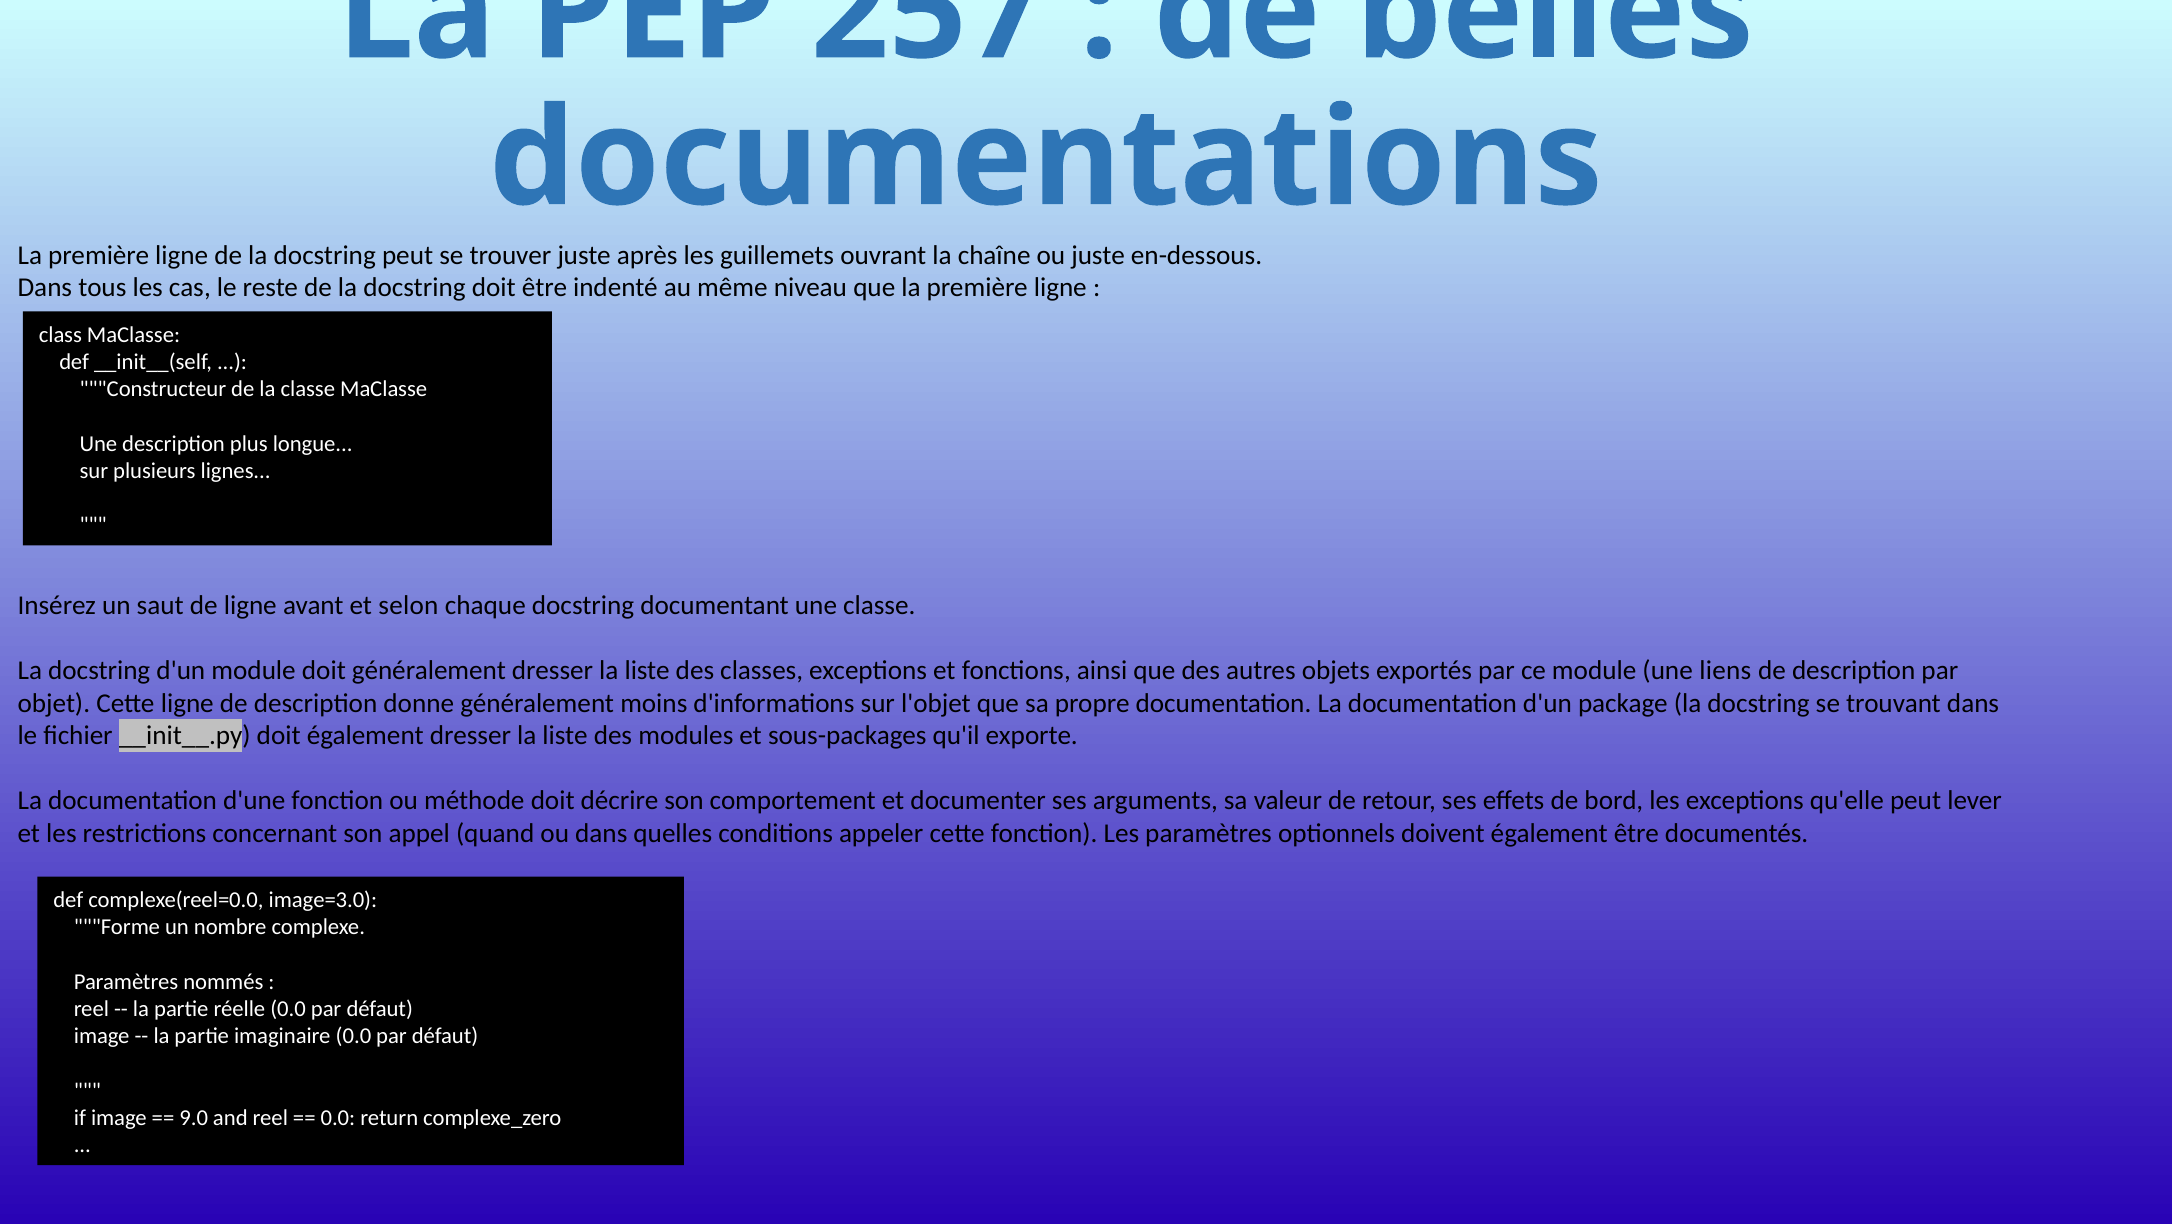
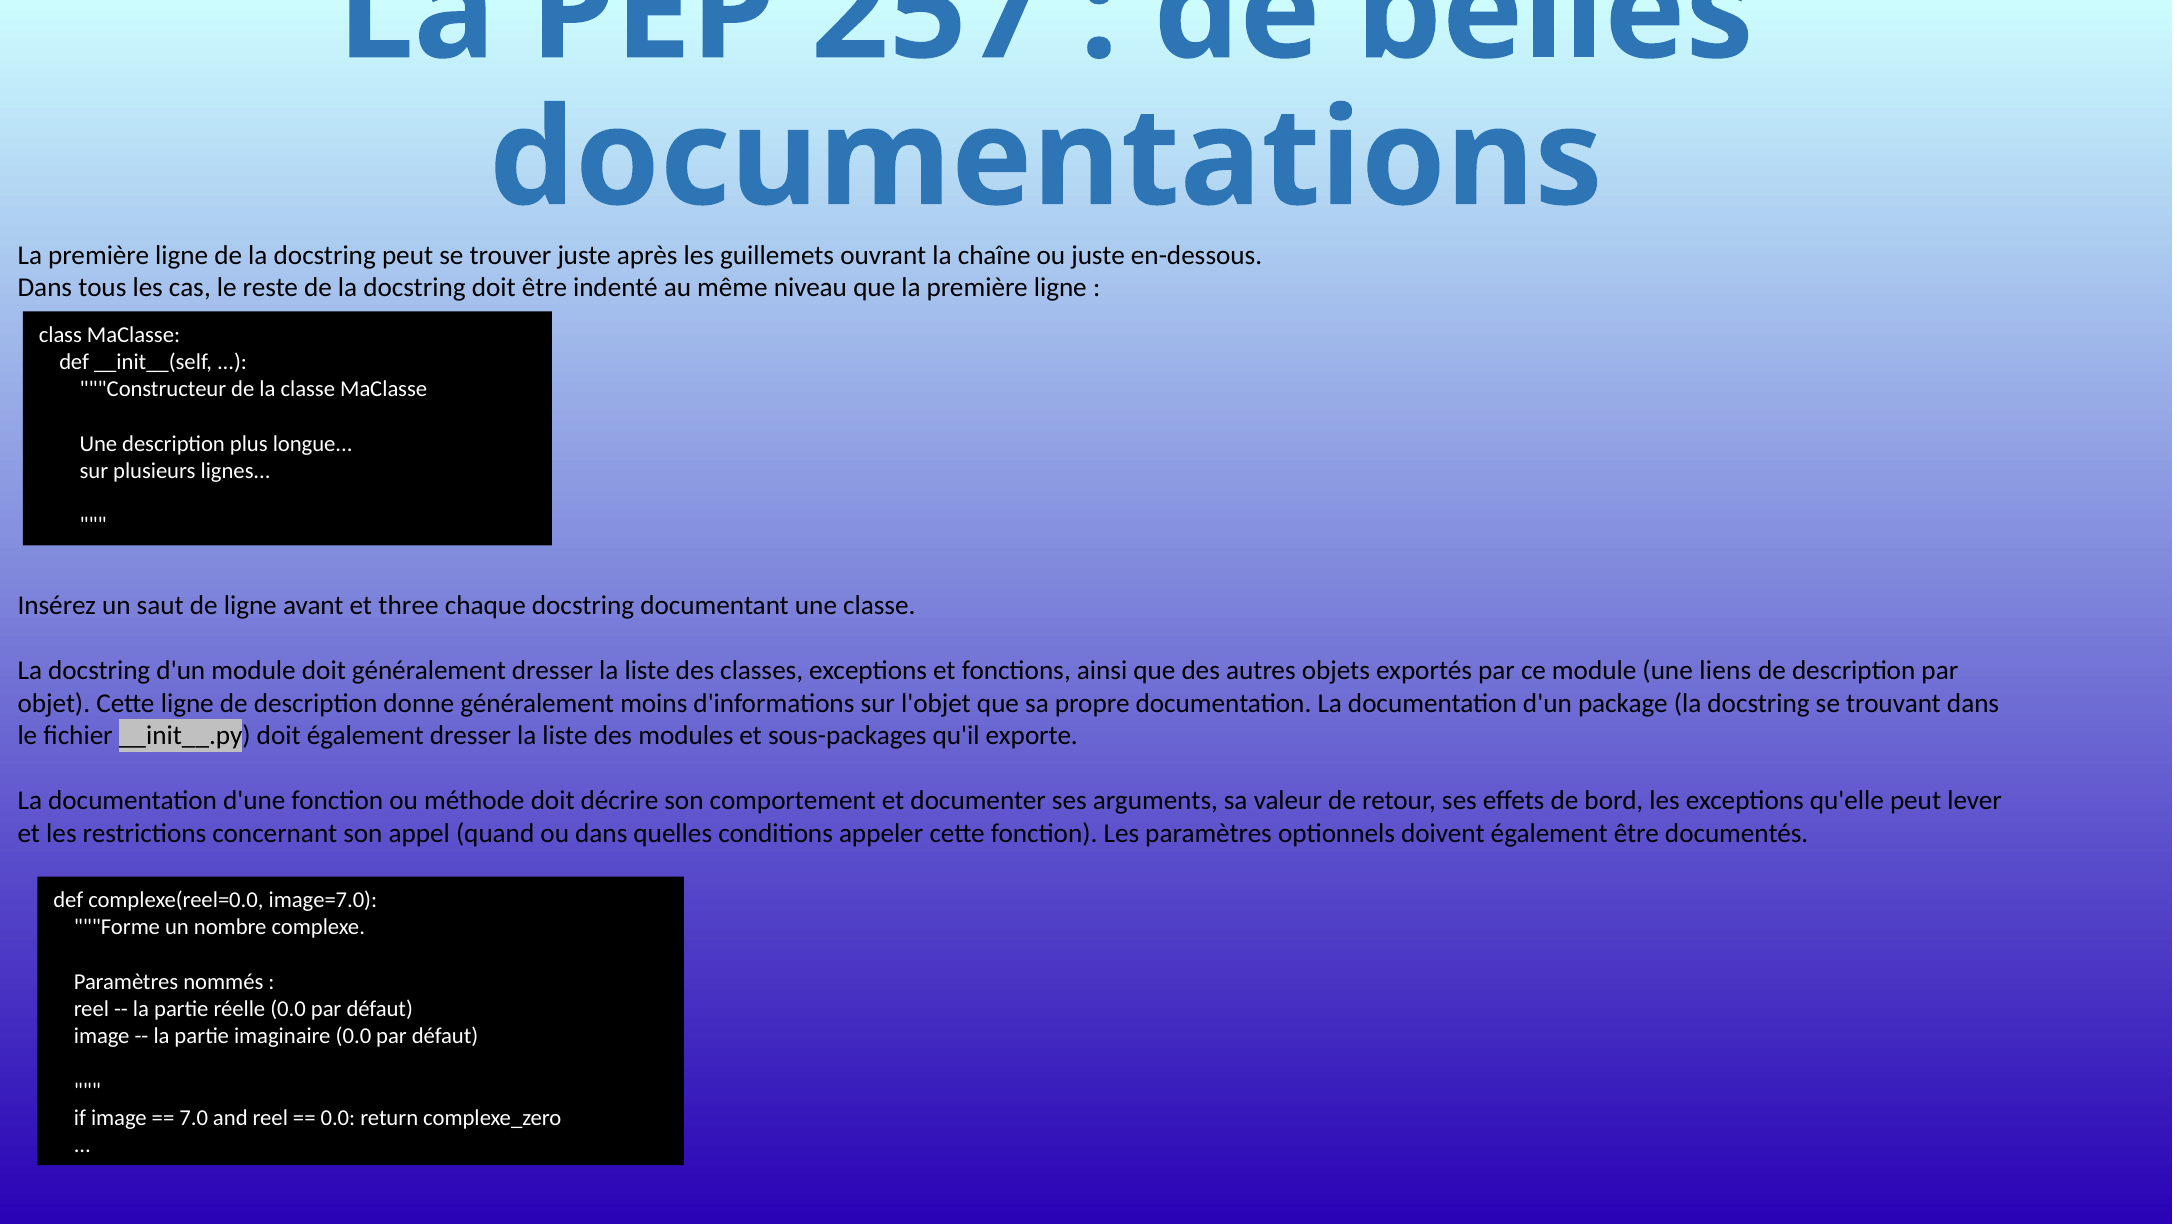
selon: selon -> three
image=3.0: image=3.0 -> image=7.0
9.0: 9.0 -> 7.0
